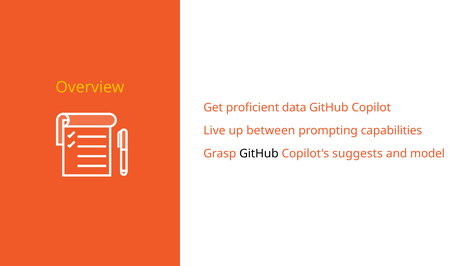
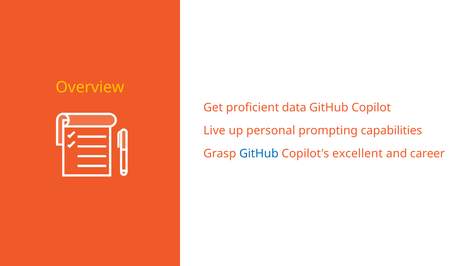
between: between -> personal
GitHub at (259, 154) colour: black -> blue
suggests: suggests -> excellent
model: model -> career
